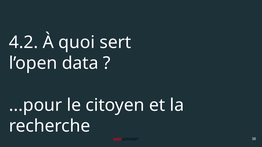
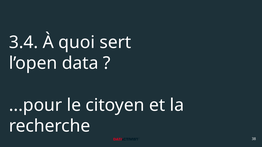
4.2: 4.2 -> 3.4
